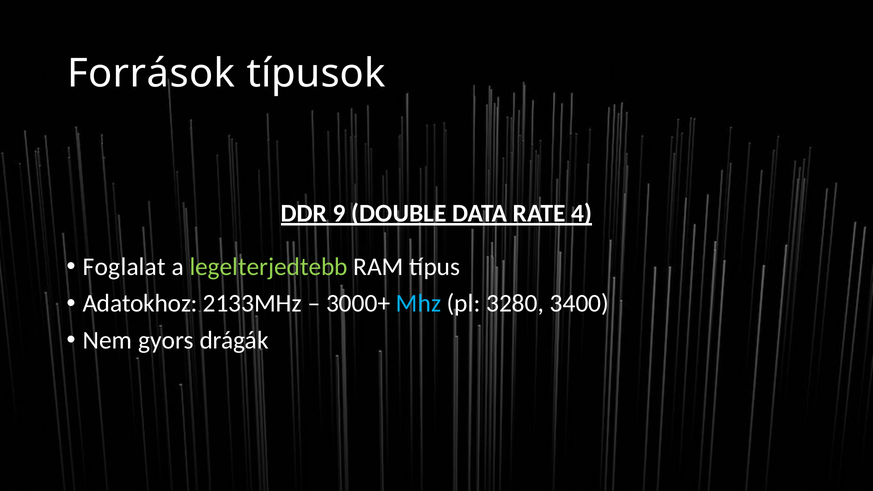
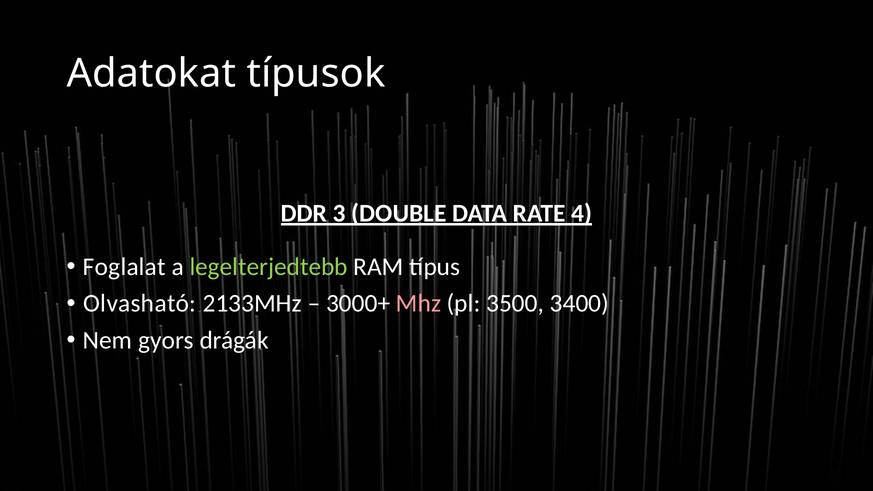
Források: Források -> Adatokat
9: 9 -> 3
Adatokhoz: Adatokhoz -> Olvasható
Mhz colour: light blue -> pink
3280: 3280 -> 3500
